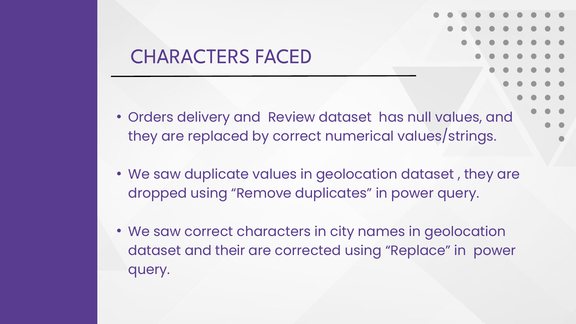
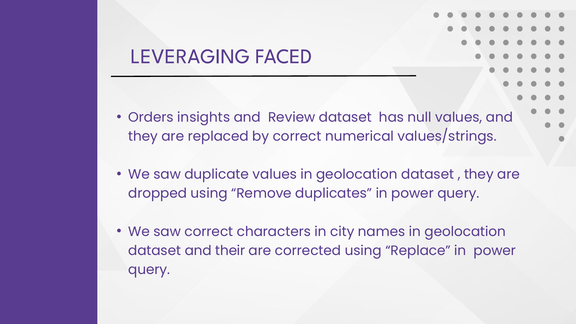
CHARACTERS at (190, 56): CHARACTERS -> LEVERAGING
delivery: delivery -> insights
